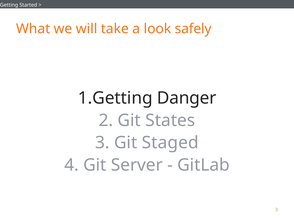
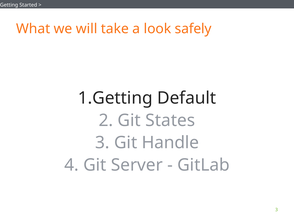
Danger: Danger -> Default
Staged: Staged -> Handle
